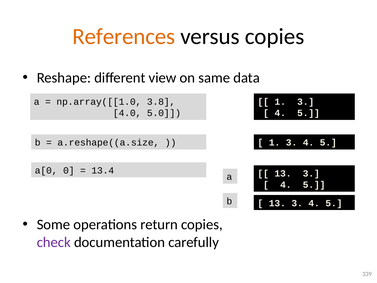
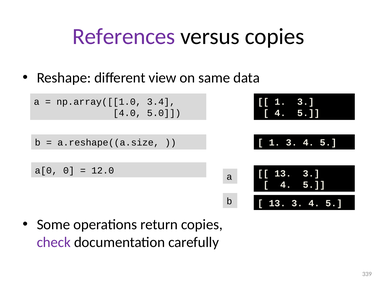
References colour: orange -> purple
3.8: 3.8 -> 3.4
13.4: 13.4 -> 12.0
